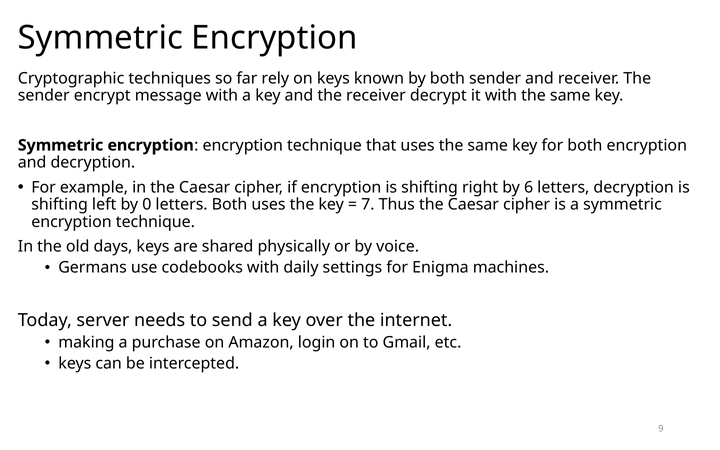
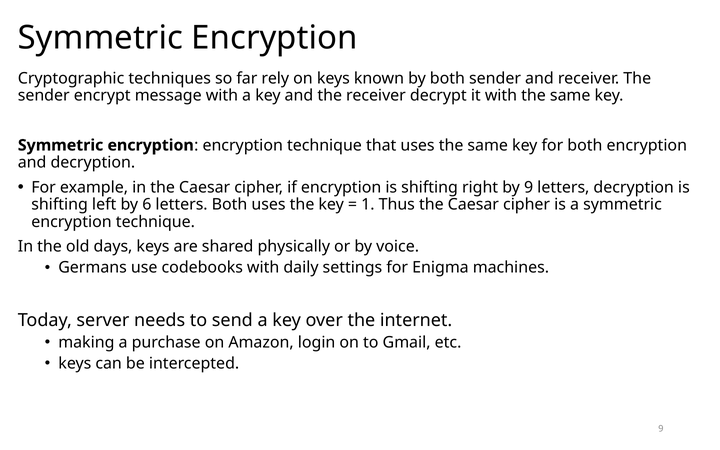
by 6: 6 -> 9
0: 0 -> 6
7: 7 -> 1
